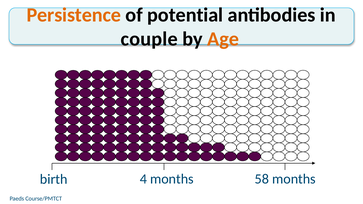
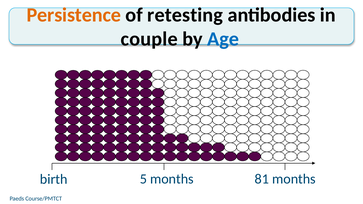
potential: potential -> retesting
Age colour: orange -> blue
4: 4 -> 5
58: 58 -> 81
